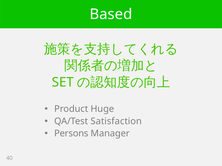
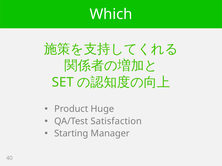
Based: Based -> Which
Persons: Persons -> Starting
